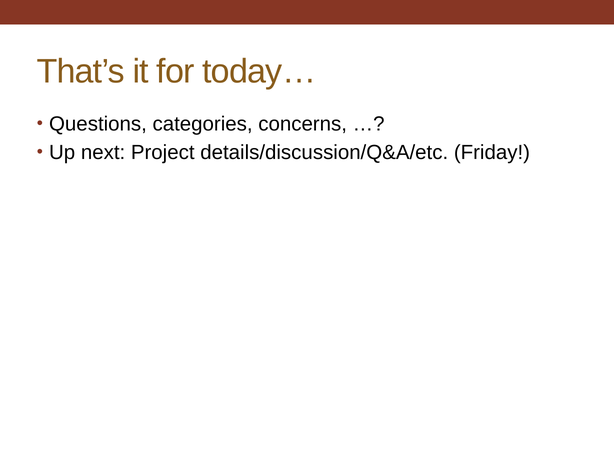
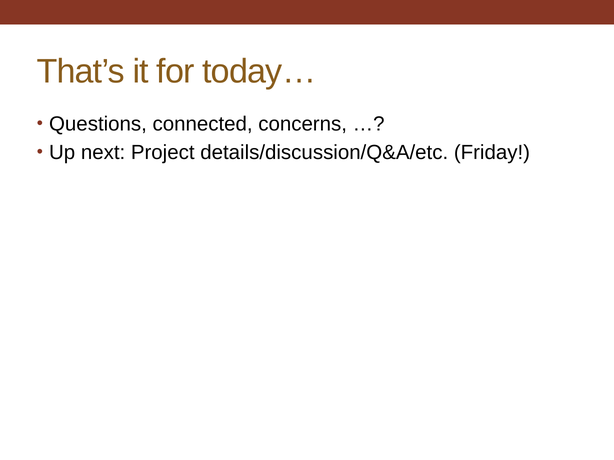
categories: categories -> connected
